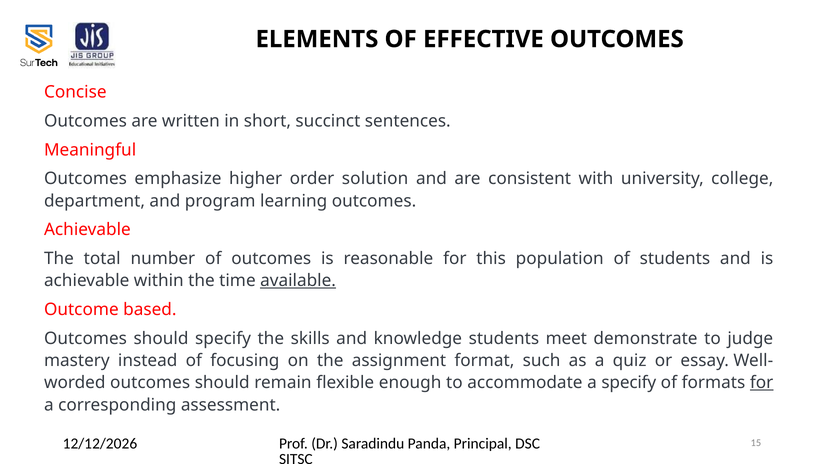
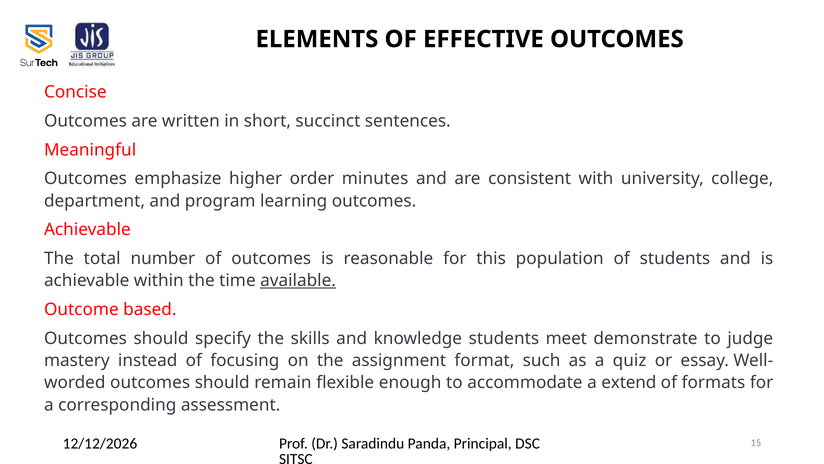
solution: solution -> minutes
a specify: specify -> extend
for at (762, 382) underline: present -> none
